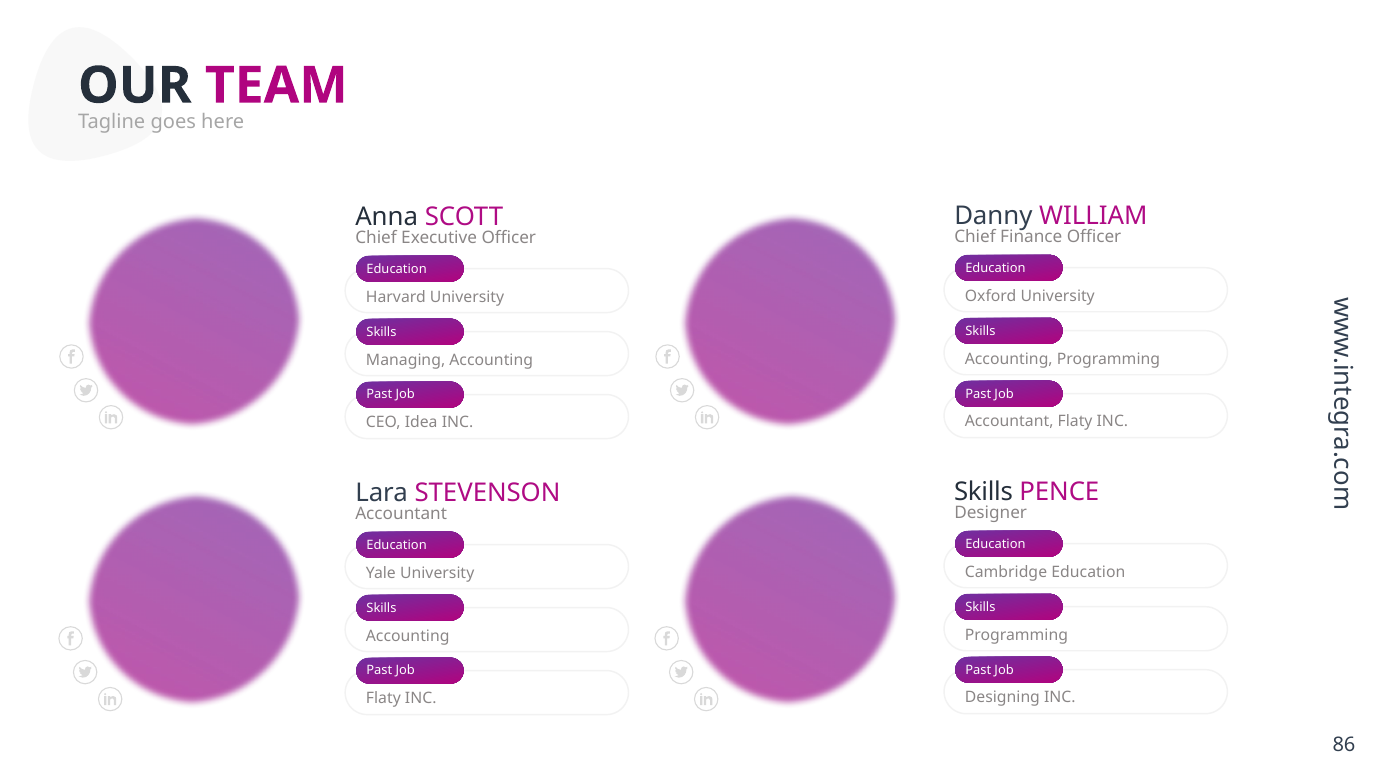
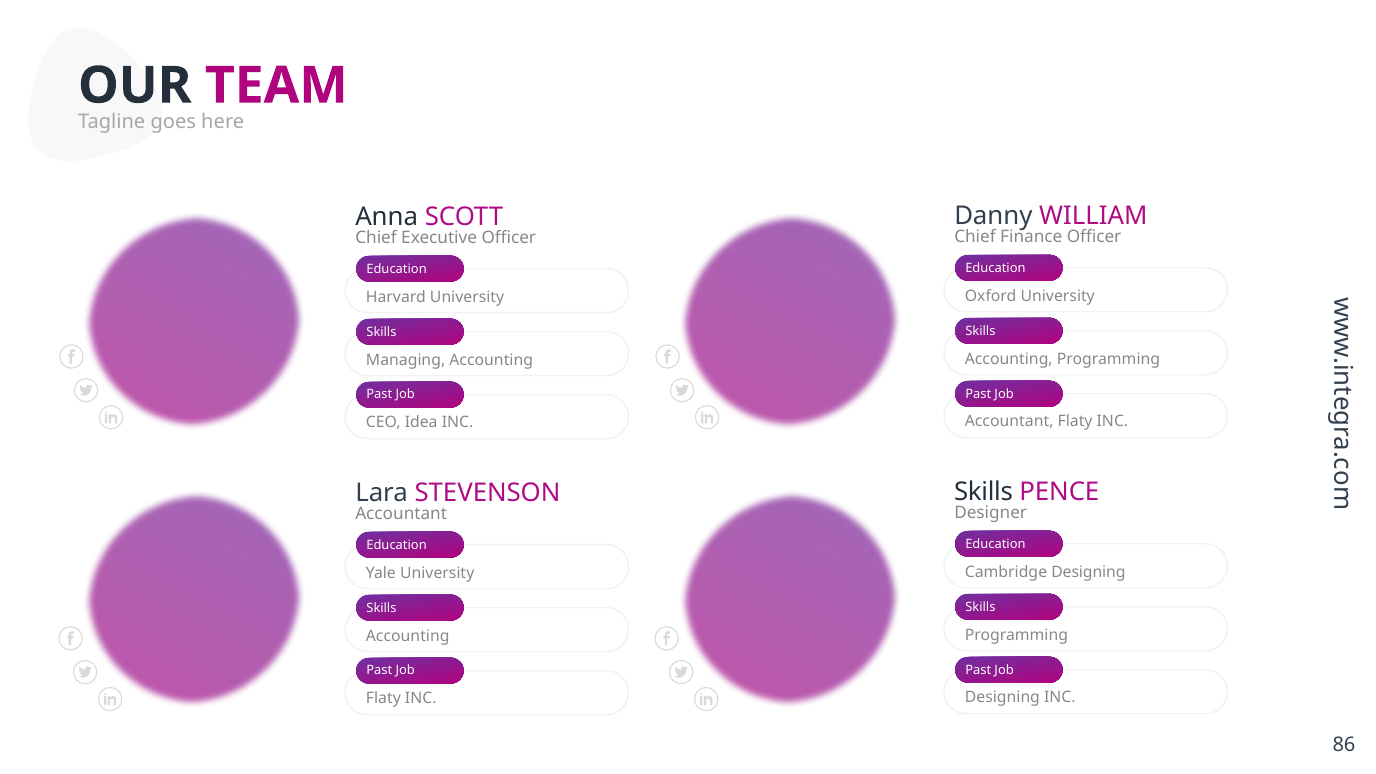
Cambridge Education: Education -> Designing
